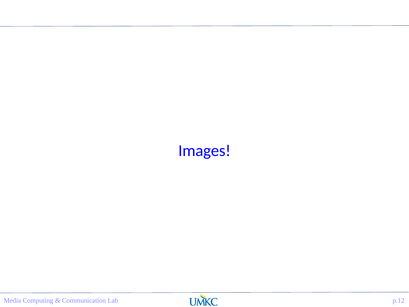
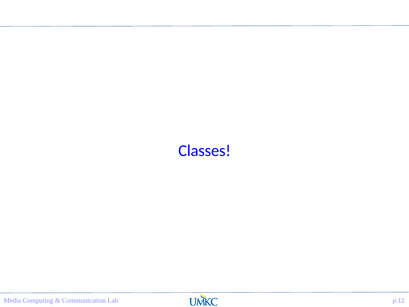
Images: Images -> Classes
